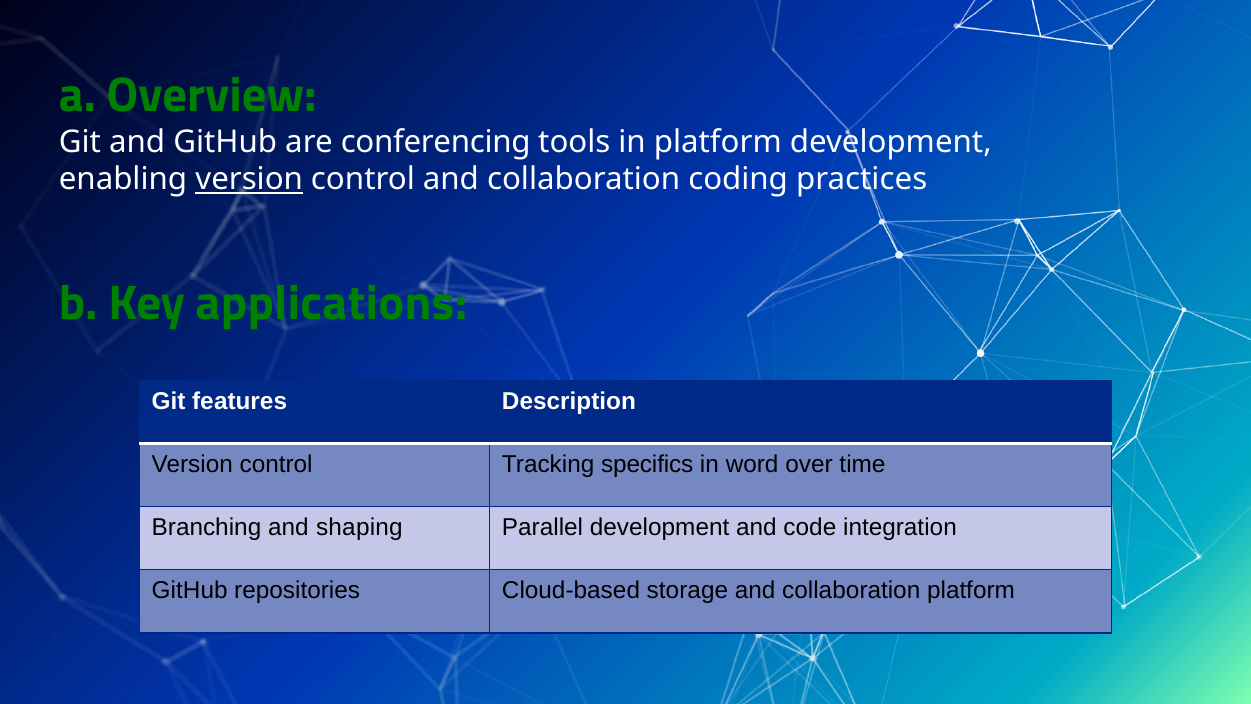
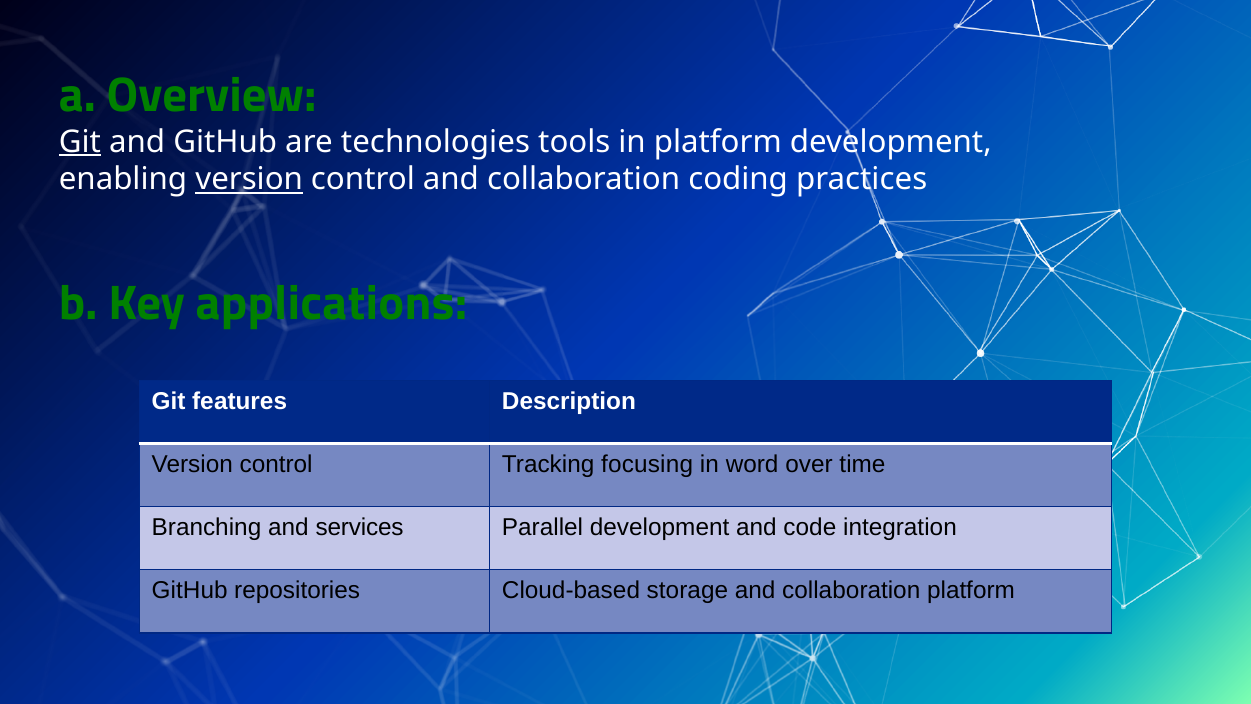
Git at (80, 142) underline: none -> present
conferencing: conferencing -> technologies
specifics: specifics -> focusing
shaping: shaping -> services
